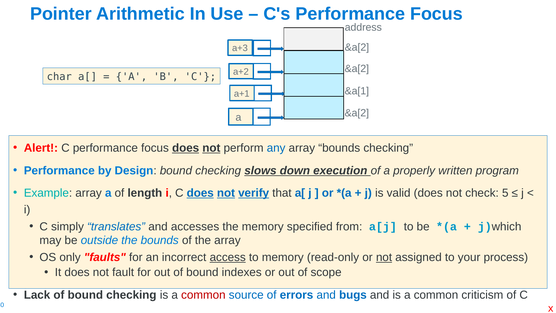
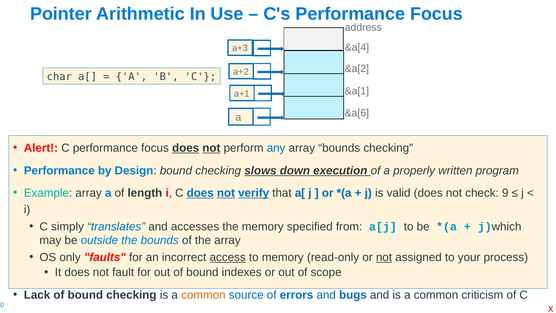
&a[2 at (357, 47): &a[2 -> &a[4
&a[2 at (357, 113): &a[2 -> &a[6
5: 5 -> 9
common at (203, 295) colour: red -> orange
